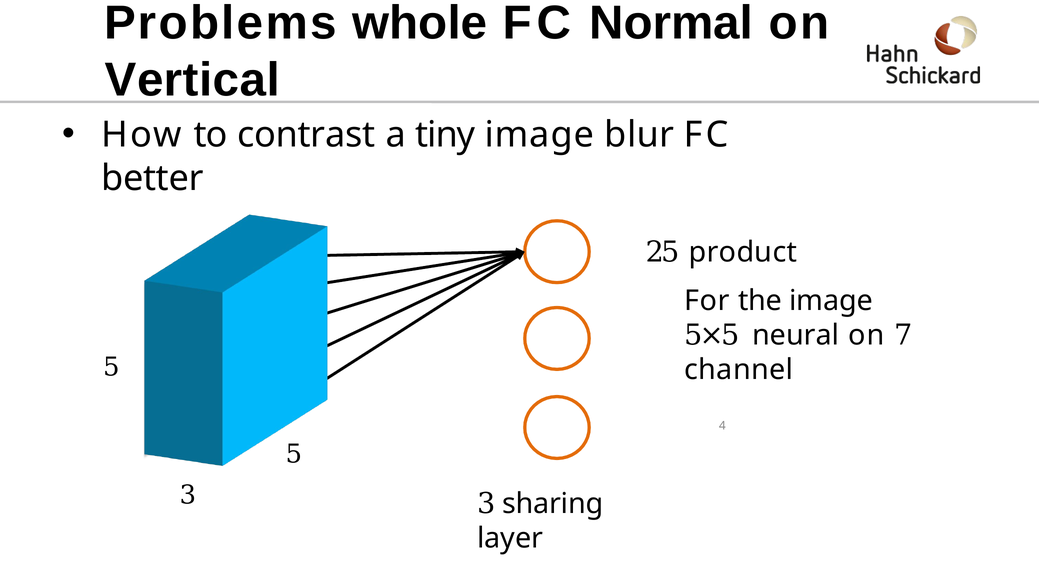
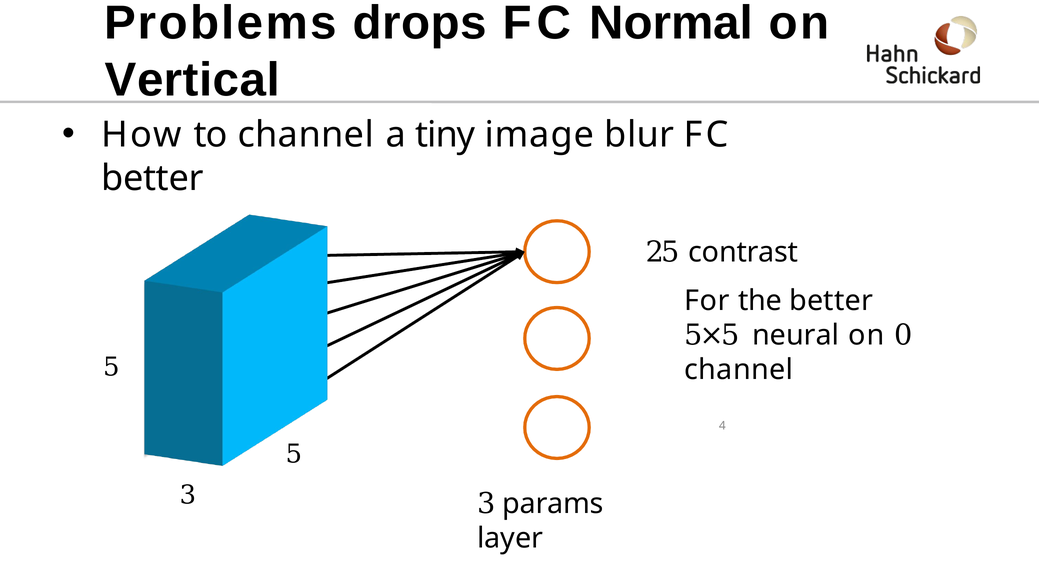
whole: whole -> drops
to contrast: contrast -> channel
product: product -> contrast
the image: image -> better
7: 7 -> 0
sharing: sharing -> params
